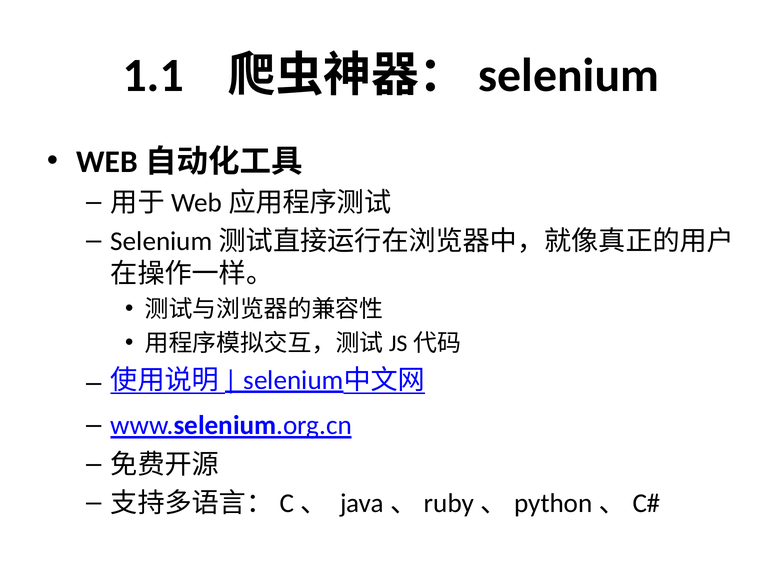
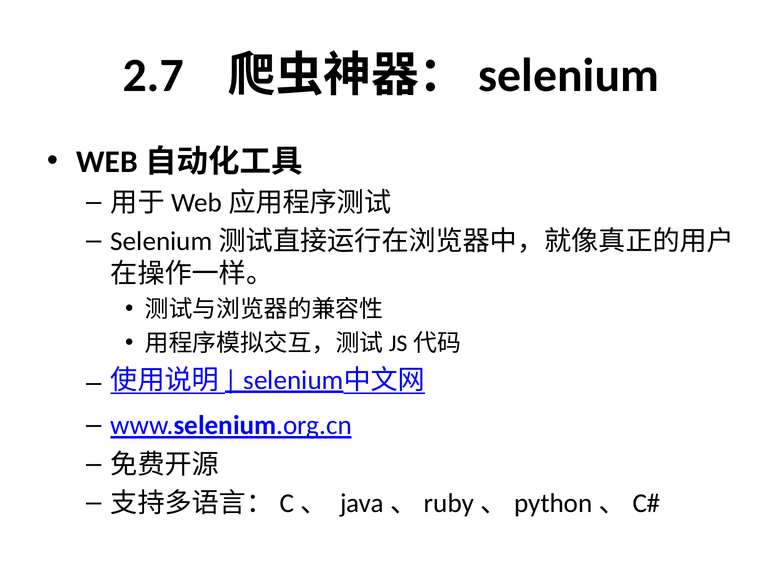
1.1: 1.1 -> 2.7
